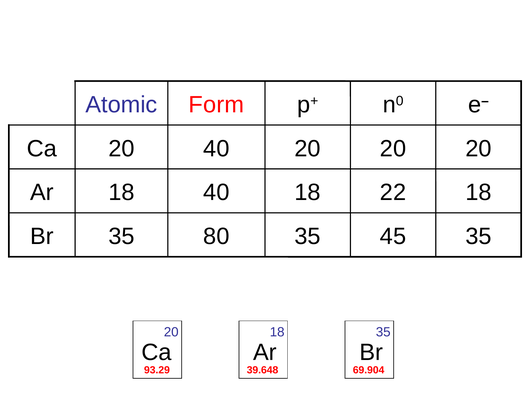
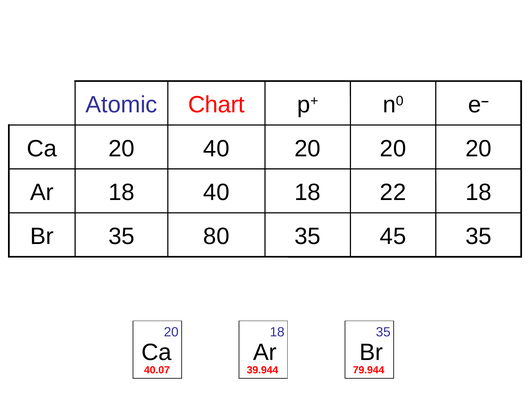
Form: Form -> Chart
93.29: 93.29 -> 40.07
39.648: 39.648 -> 39.944
69.904: 69.904 -> 79.944
